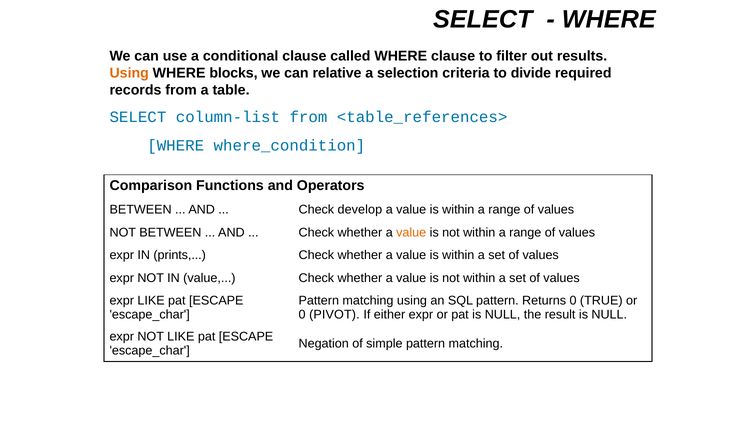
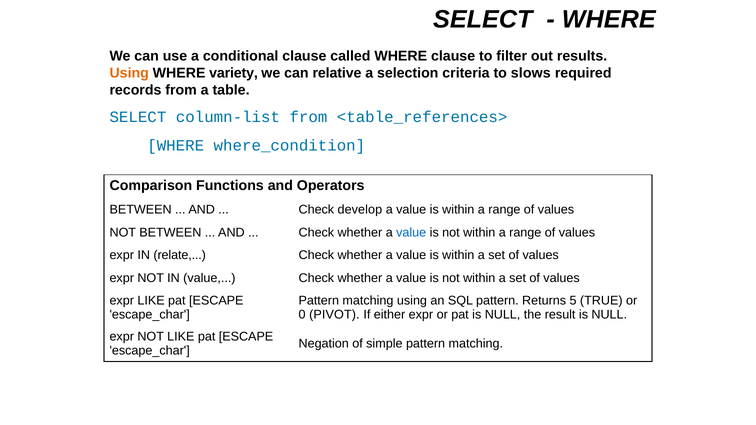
blocks: blocks -> variety
divide: divide -> slows
value at (411, 233) colour: orange -> blue
prints: prints -> relate
Returns 0: 0 -> 5
